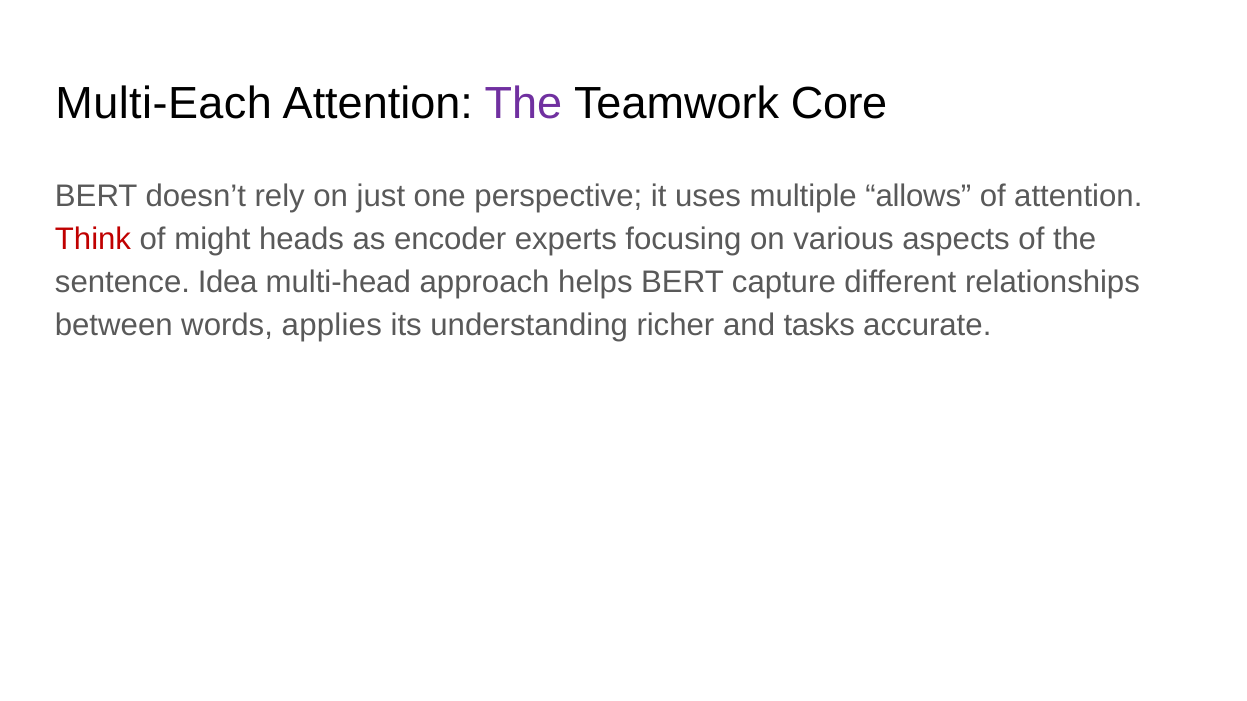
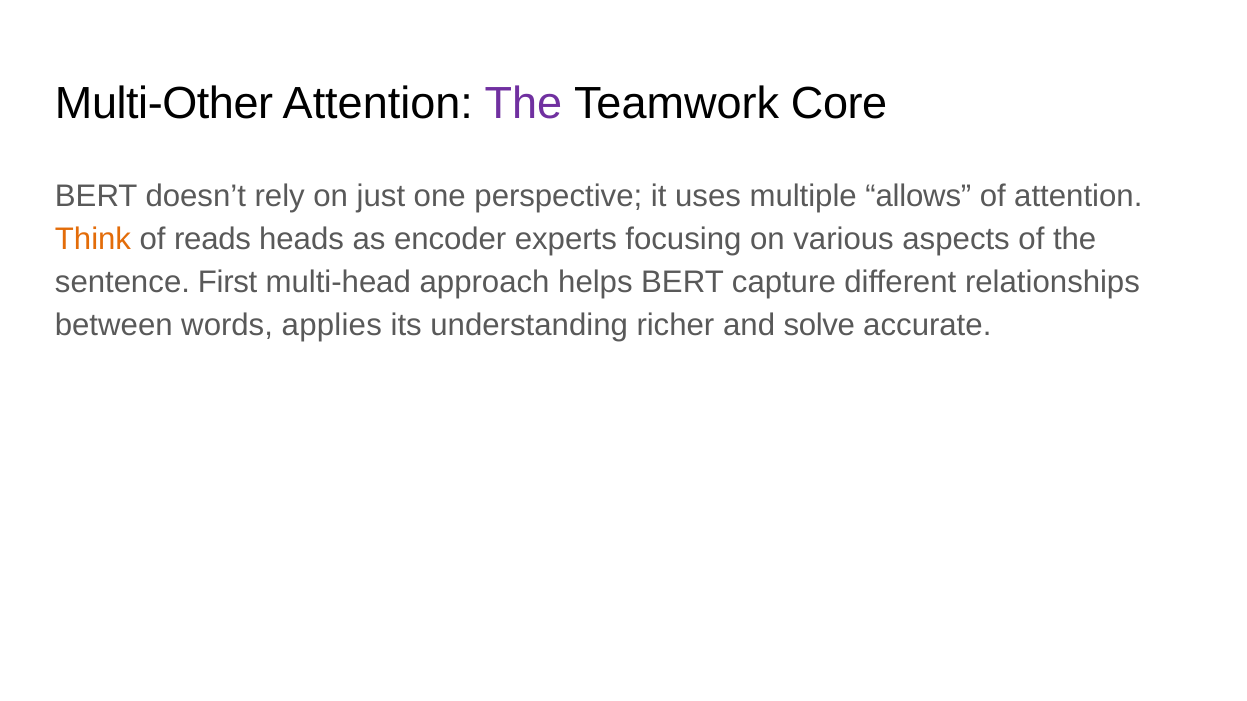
Multi-Each: Multi-Each -> Multi-Other
Think colour: red -> orange
might: might -> reads
Idea: Idea -> First
tasks: tasks -> solve
